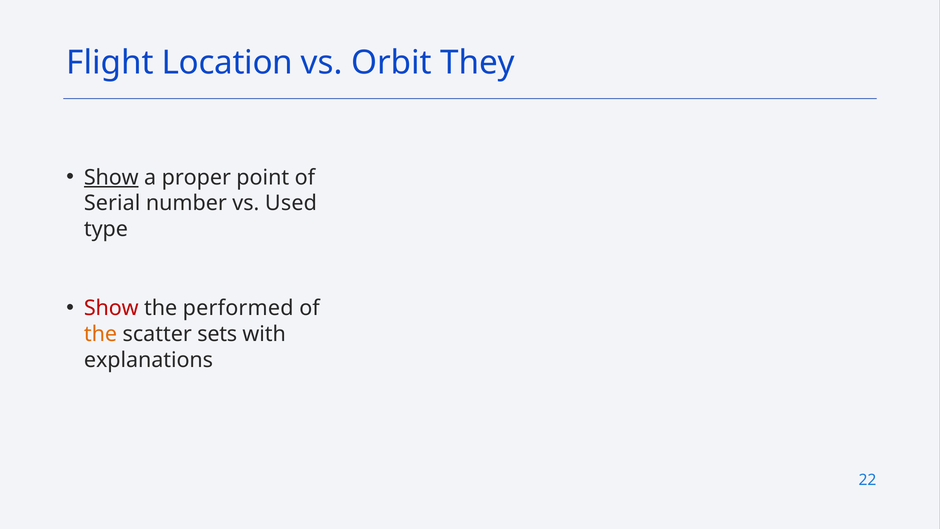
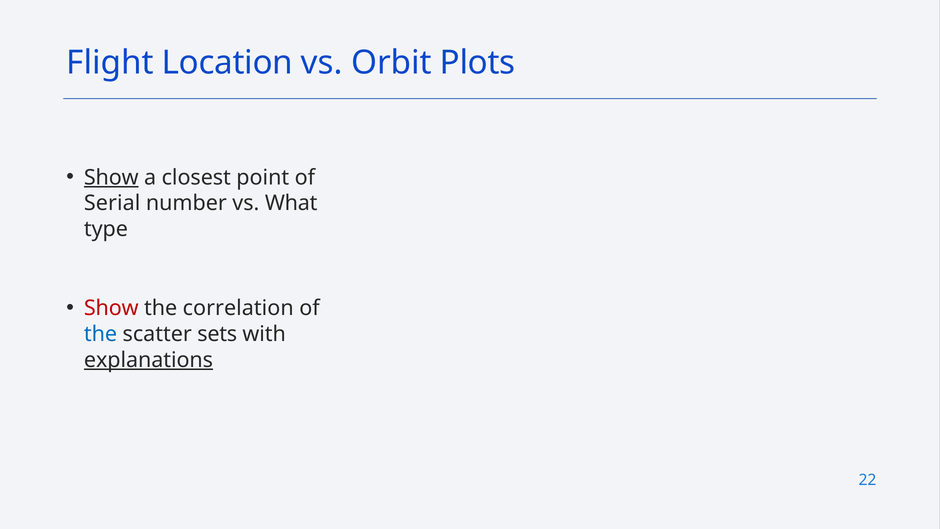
They: They -> Plots
proper: proper -> closest
Used: Used -> What
performed: performed -> correlation
the at (101, 334) colour: orange -> blue
explanations underline: none -> present
